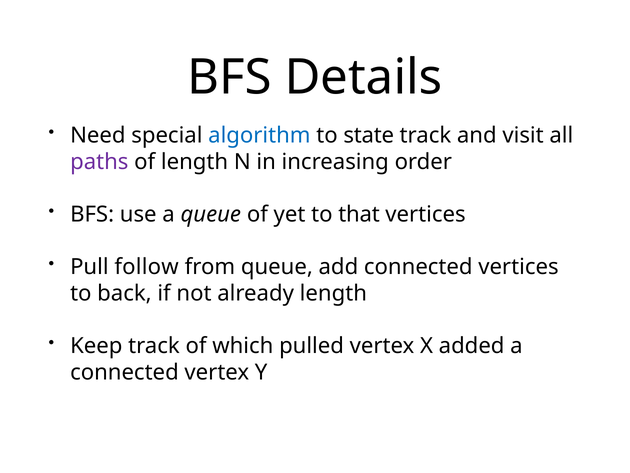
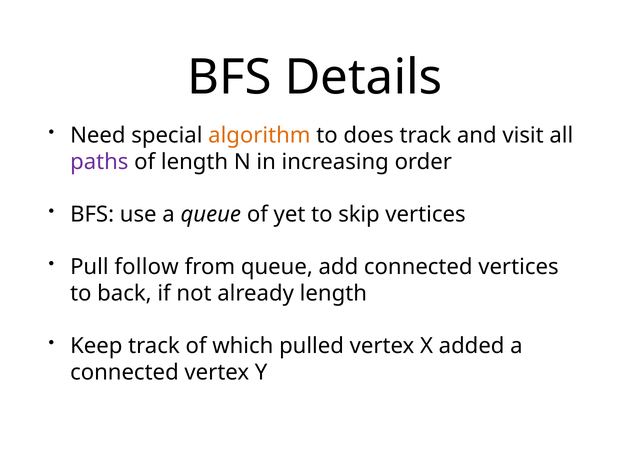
algorithm colour: blue -> orange
state: state -> does
that: that -> skip
